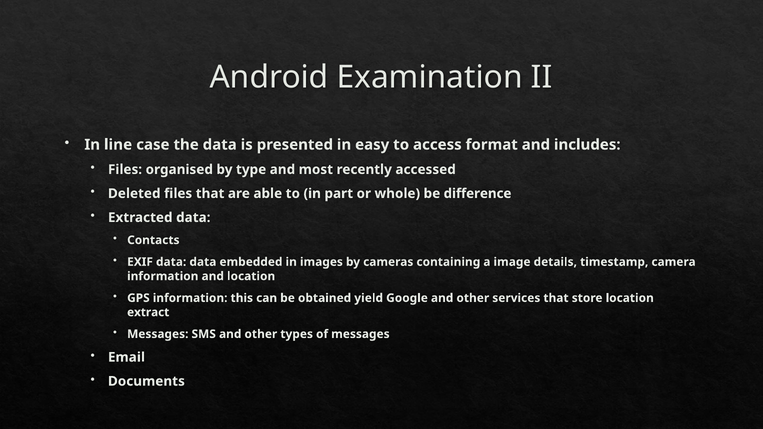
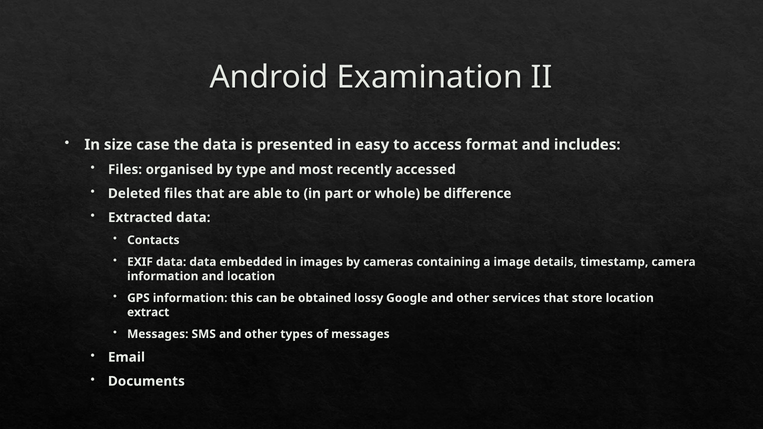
line: line -> size
yield: yield -> lossy
